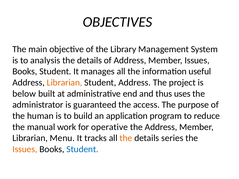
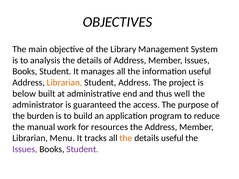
uses: uses -> well
human: human -> burden
operative: operative -> resources
details series: series -> useful
Issues at (25, 149) colour: orange -> purple
Student at (82, 149) colour: blue -> purple
